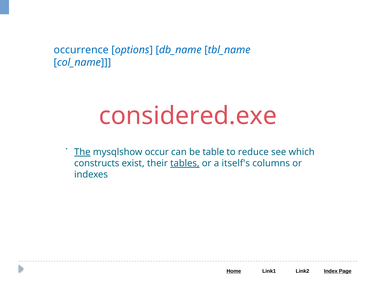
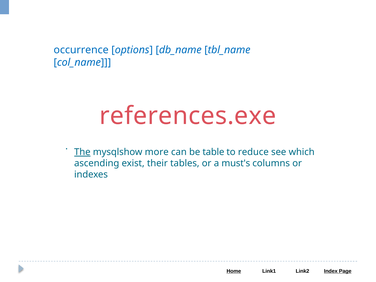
considered.exe: considered.exe -> references.exe
occur: occur -> more
constructs: constructs -> ascending
tables underline: present -> none
itself's: itself's -> must's
